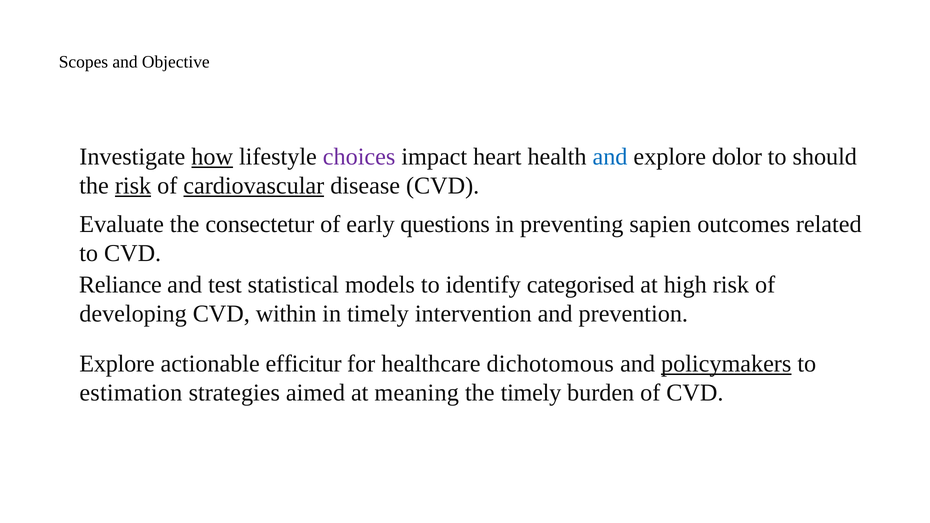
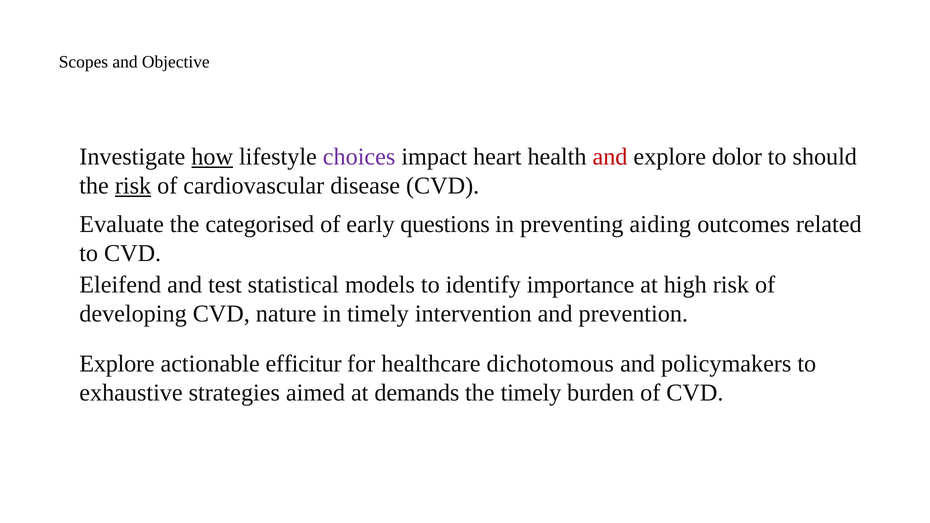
and at (610, 157) colour: blue -> red
cardiovascular underline: present -> none
consectetur: consectetur -> categorised
sapien: sapien -> aiding
Reliance: Reliance -> Eleifend
categorised: categorised -> importance
within: within -> nature
policymakers underline: present -> none
estimation: estimation -> exhaustive
meaning: meaning -> demands
